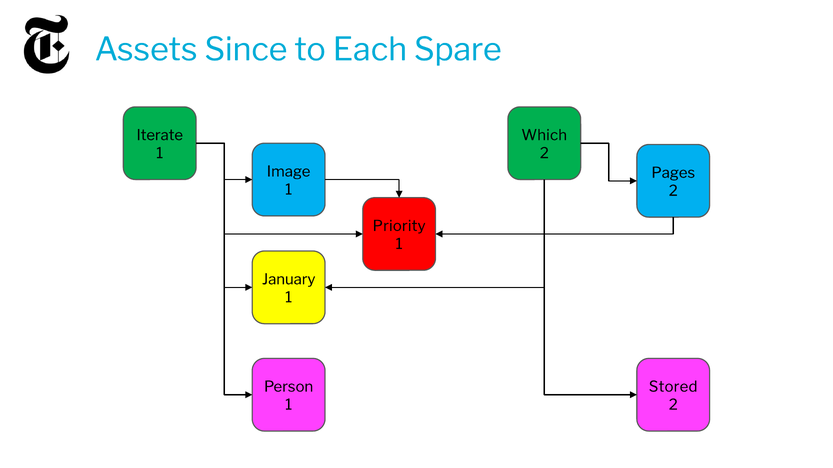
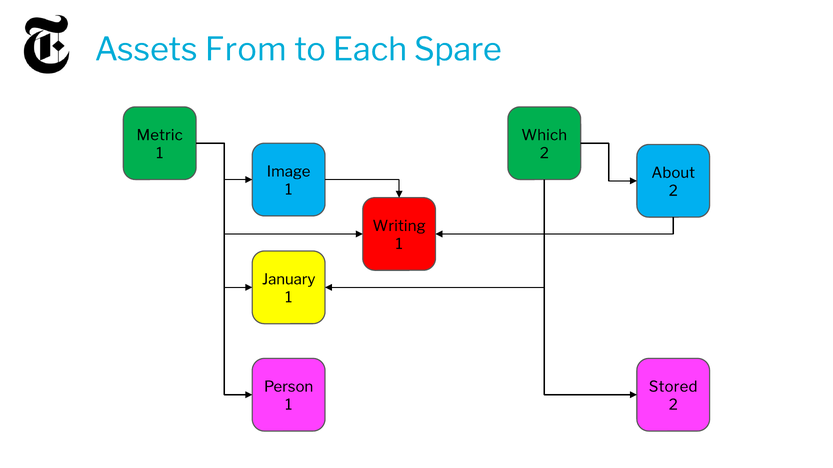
Since: Since -> From
Iterate: Iterate -> Metric
Pages: Pages -> About
Priority: Priority -> Writing
